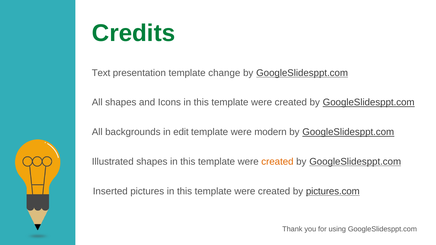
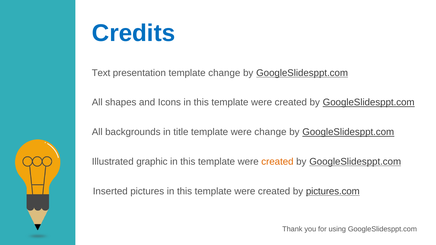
Credits colour: green -> blue
edit: edit -> title
were modern: modern -> change
Illustrated shapes: shapes -> graphic
